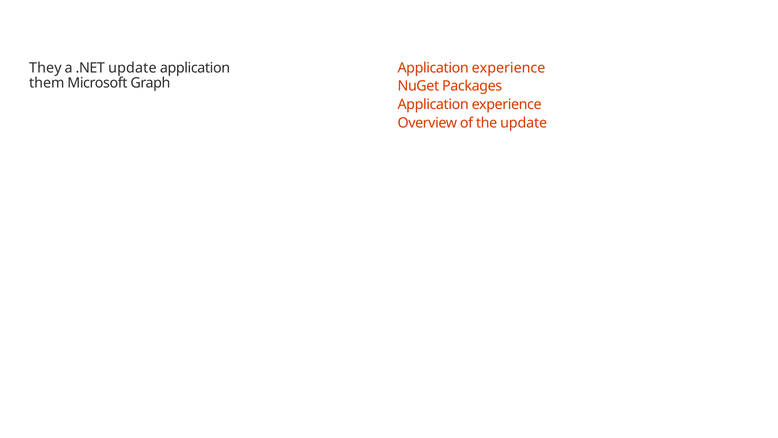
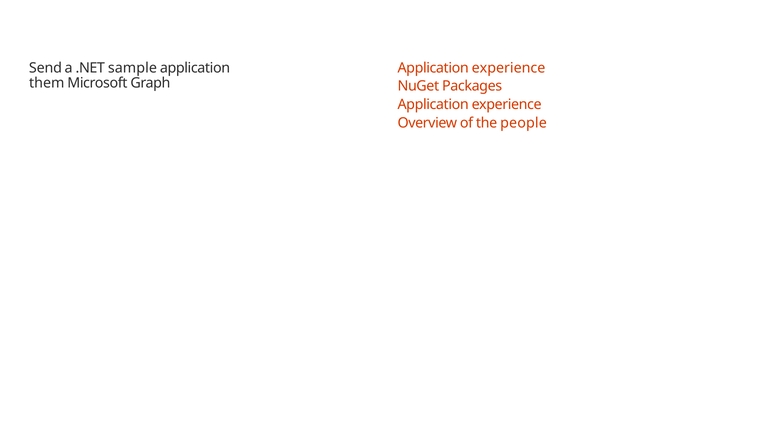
They: They -> Send
.NET update: update -> sample
the update: update -> people
